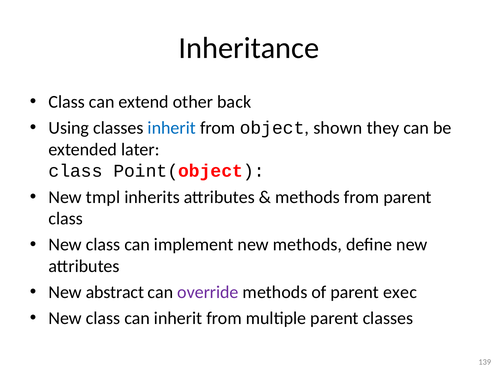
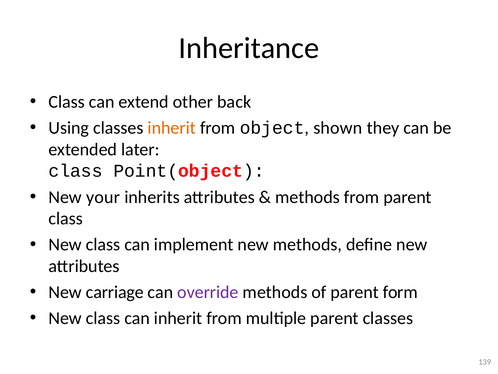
inherit at (172, 128) colour: blue -> orange
tmpl: tmpl -> your
abstract: abstract -> carriage
exec: exec -> form
